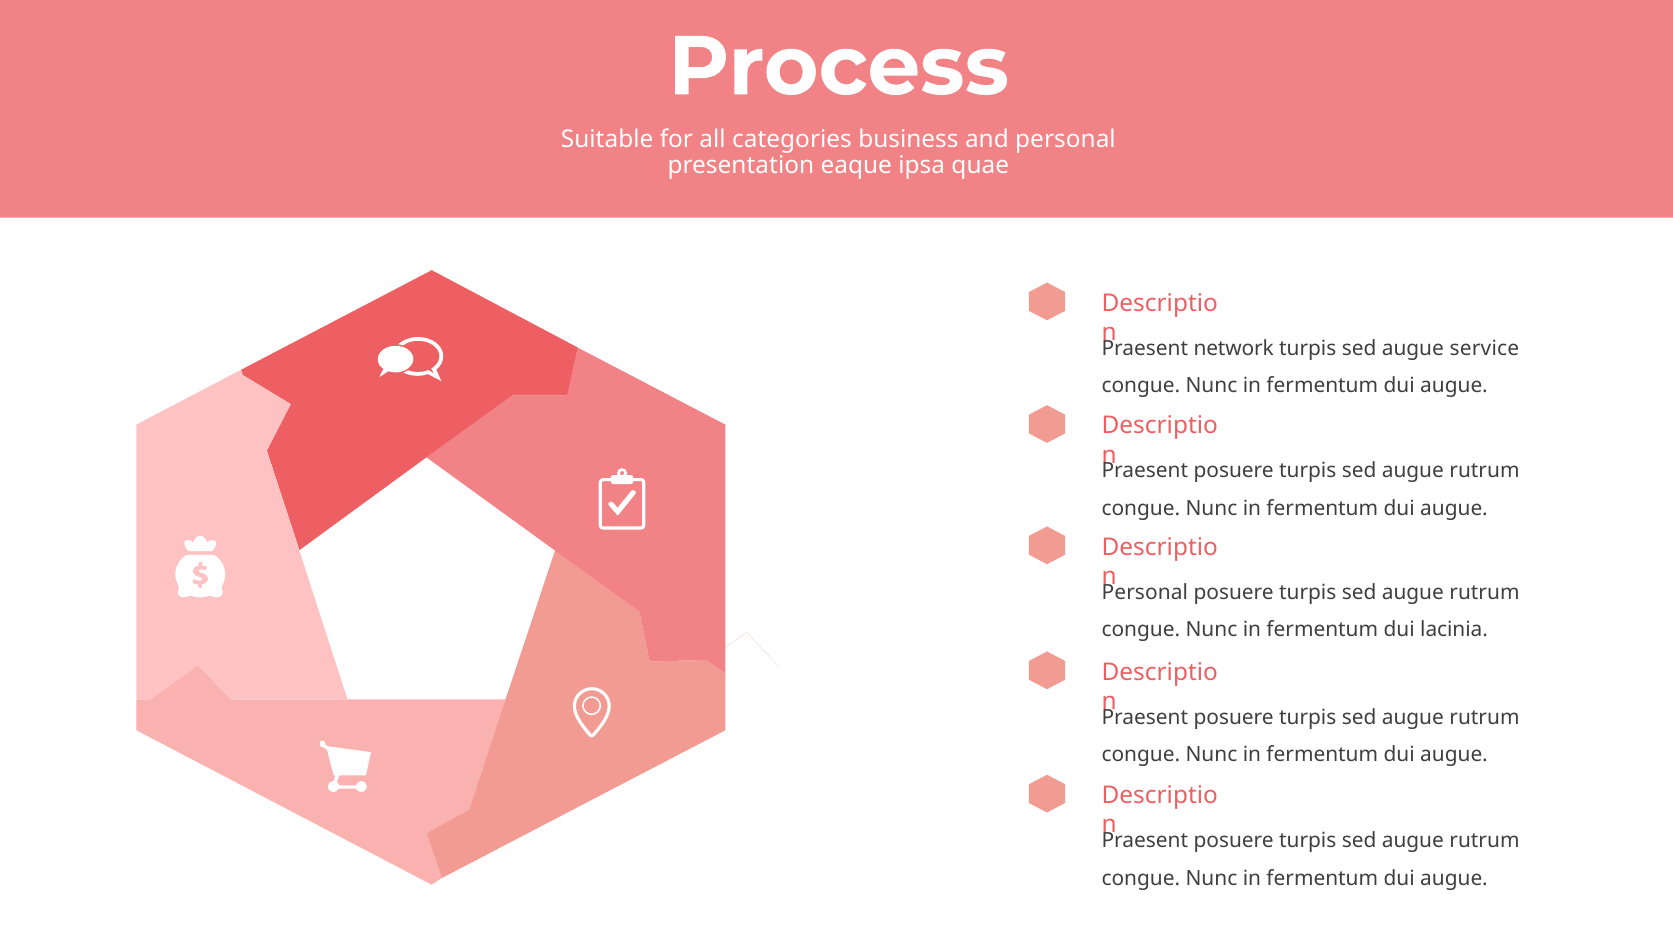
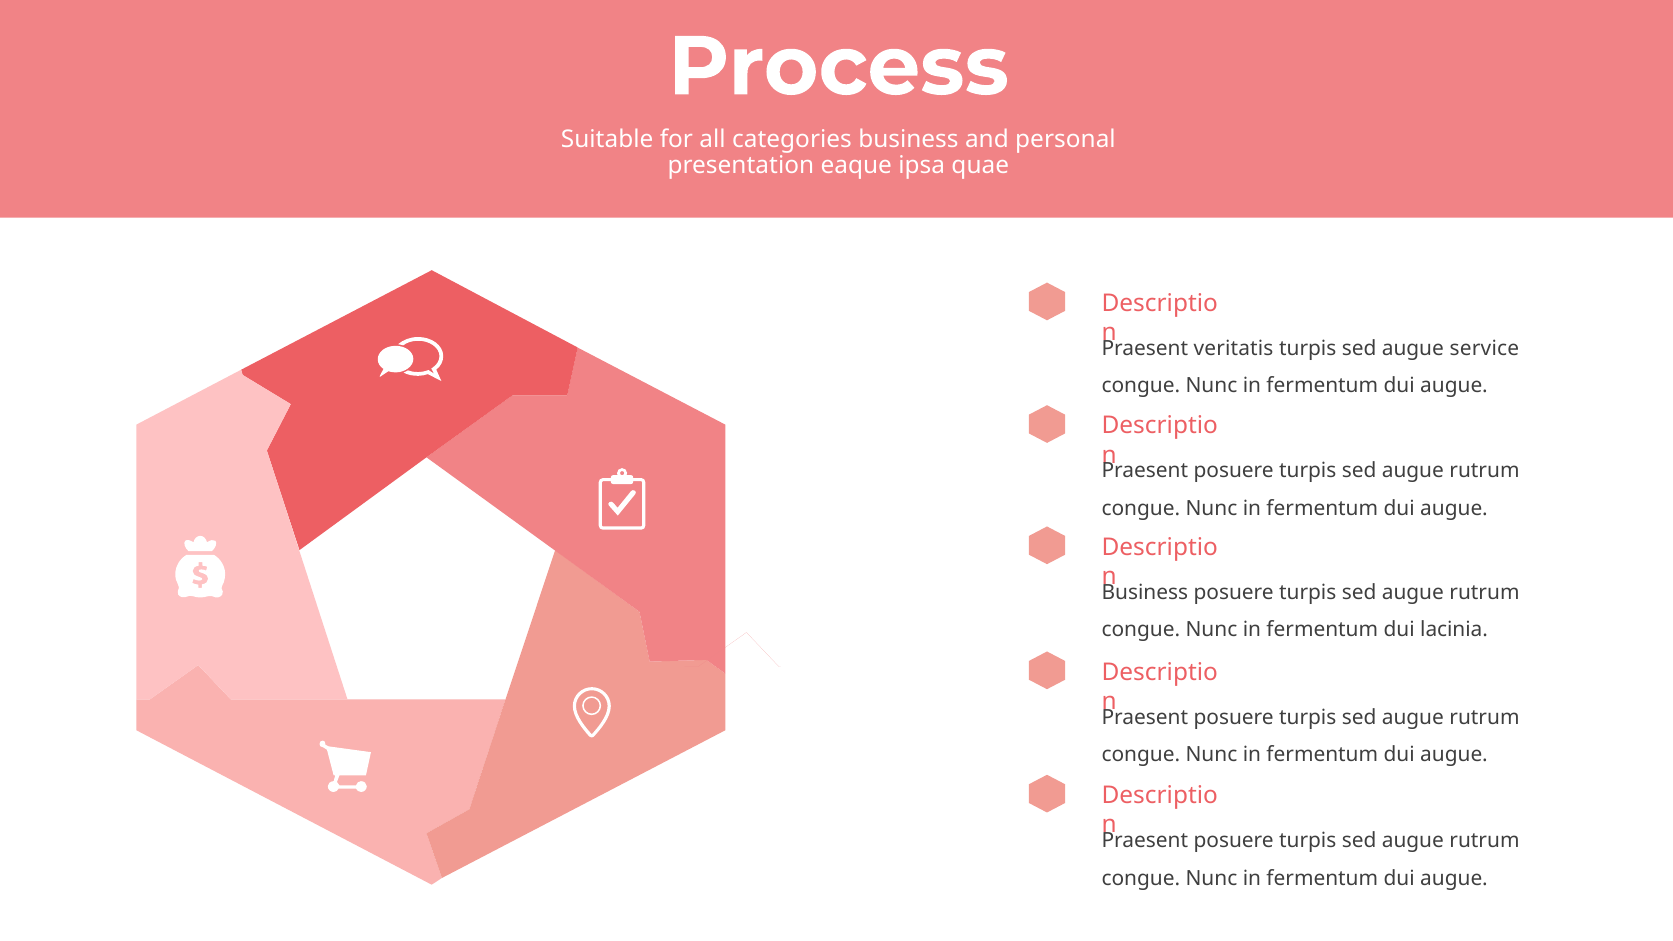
network: network -> veritatis
Personal at (1145, 592): Personal -> Business
